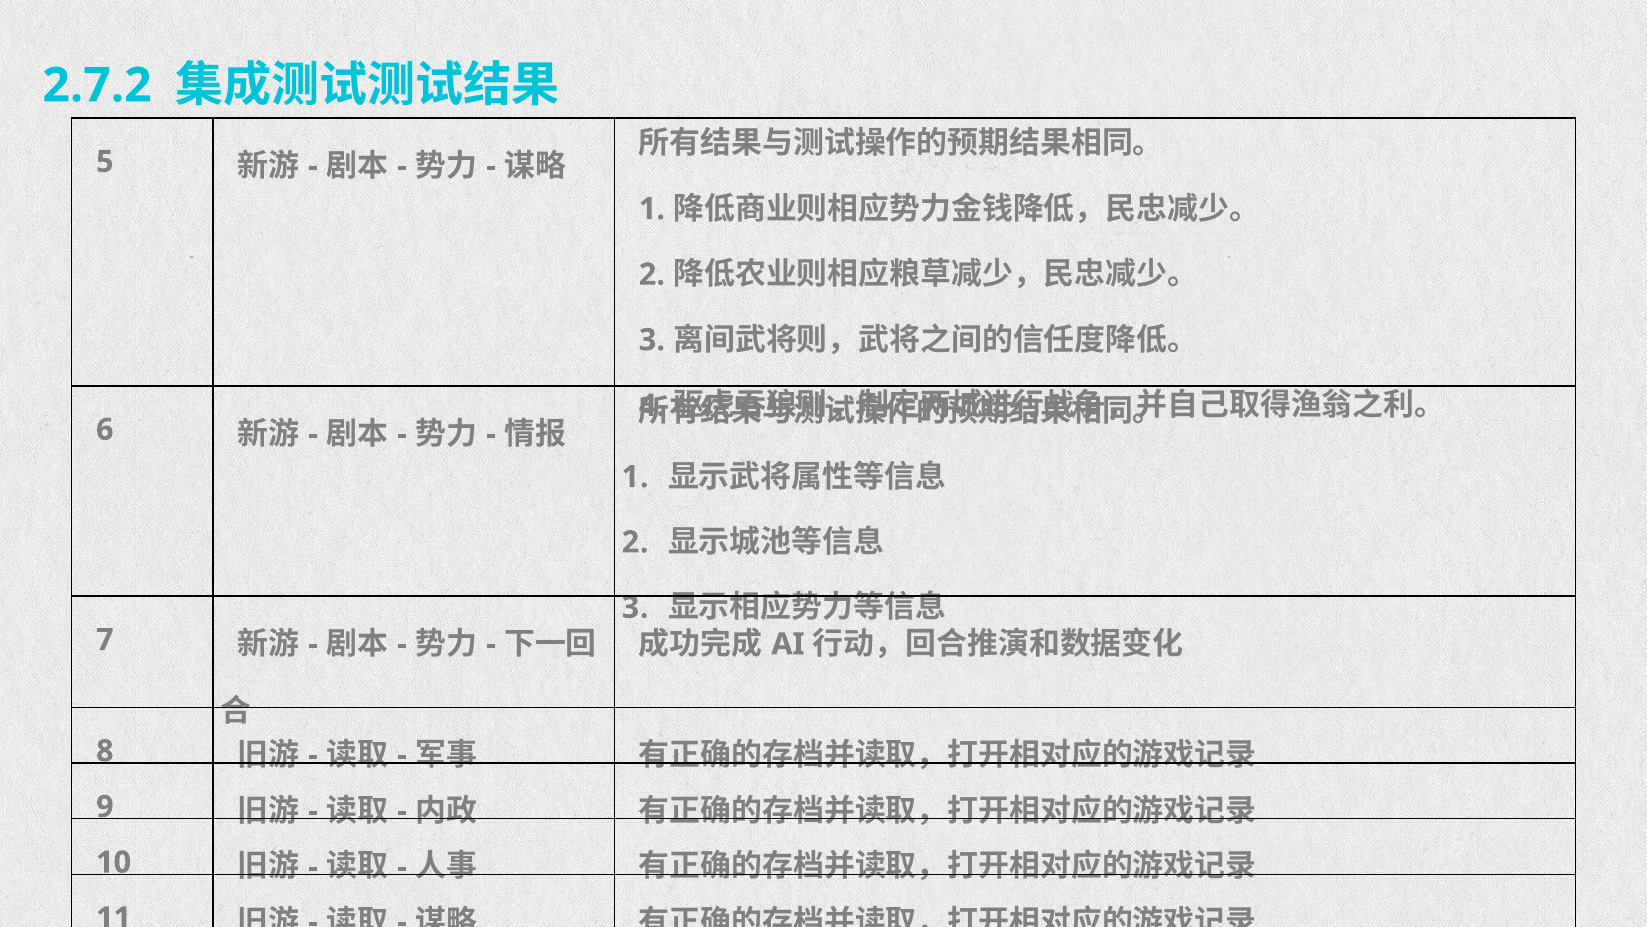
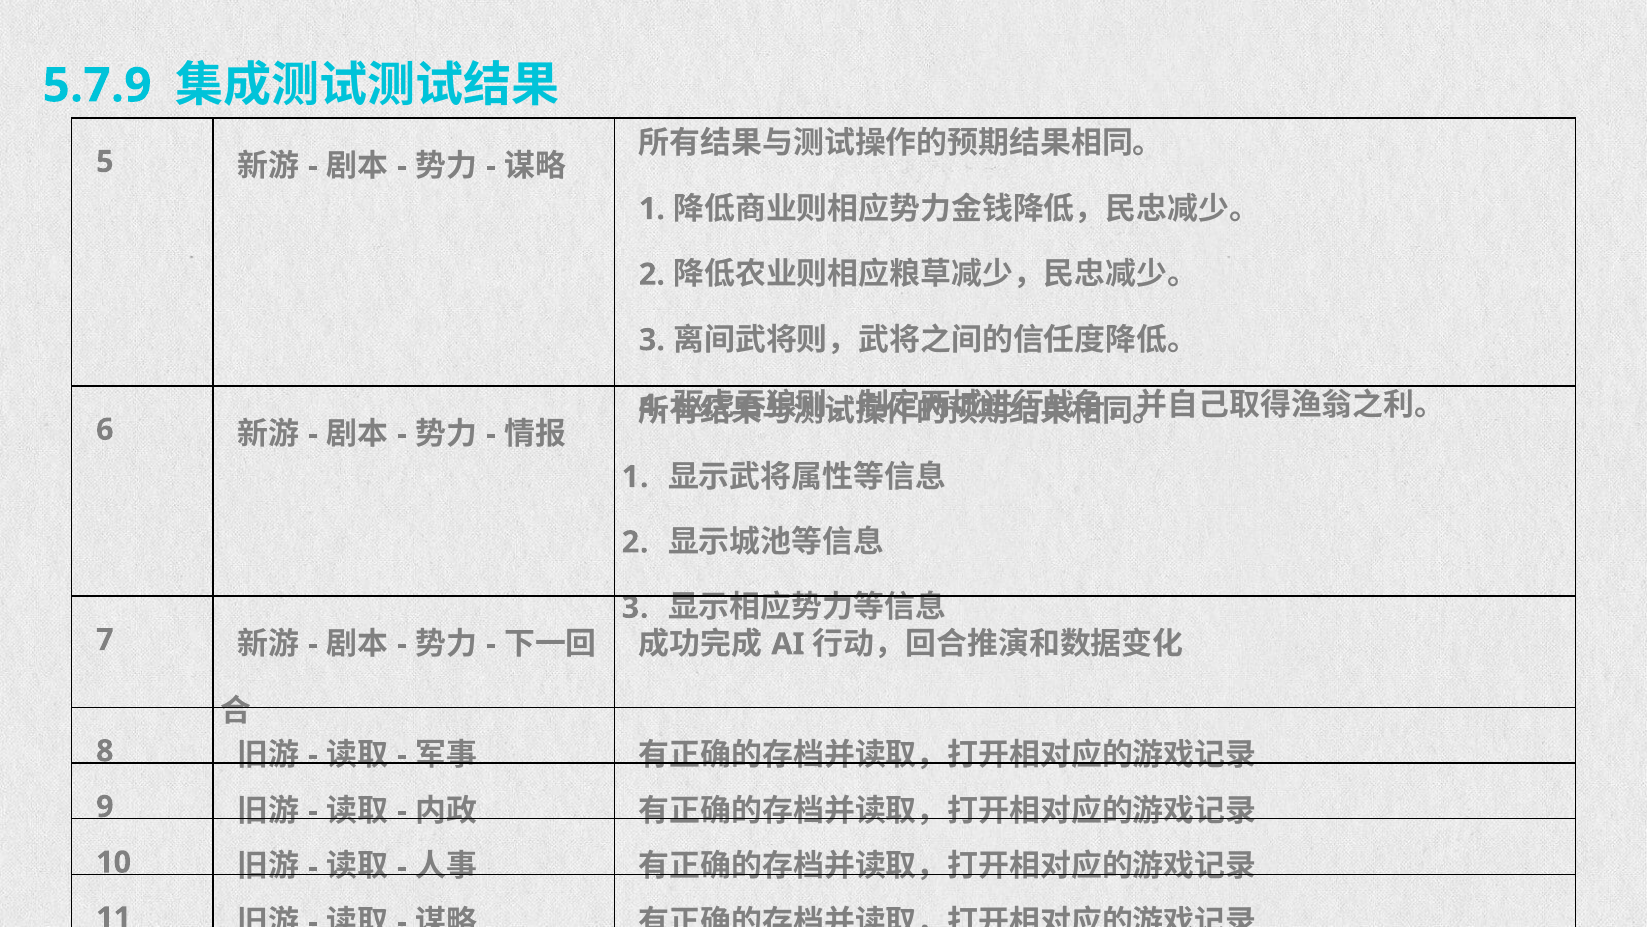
2.7.2: 2.7.2 -> 5.7.9
